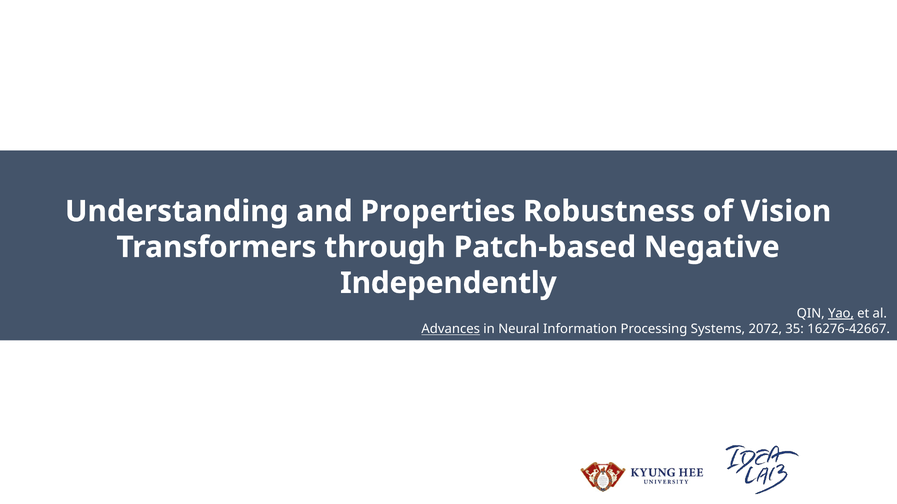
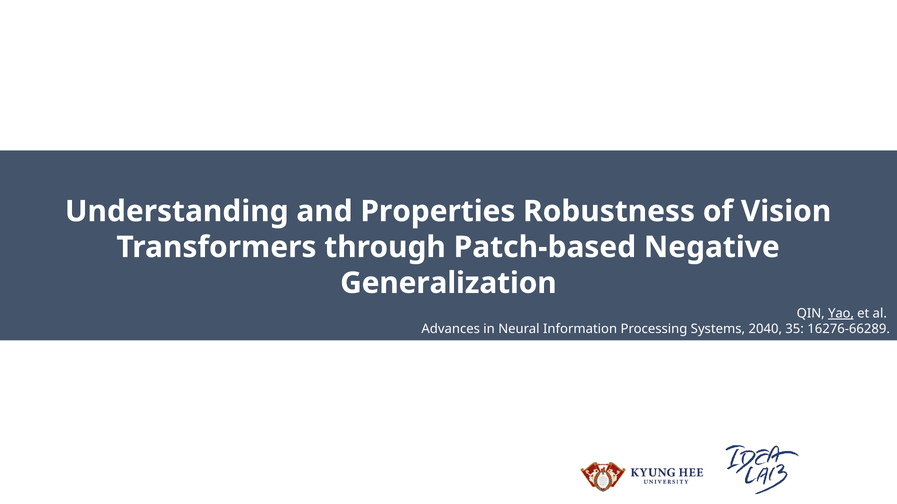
Independently: Independently -> Generalization
Advances underline: present -> none
2072: 2072 -> 2040
16276-42667: 16276-42667 -> 16276-66289
